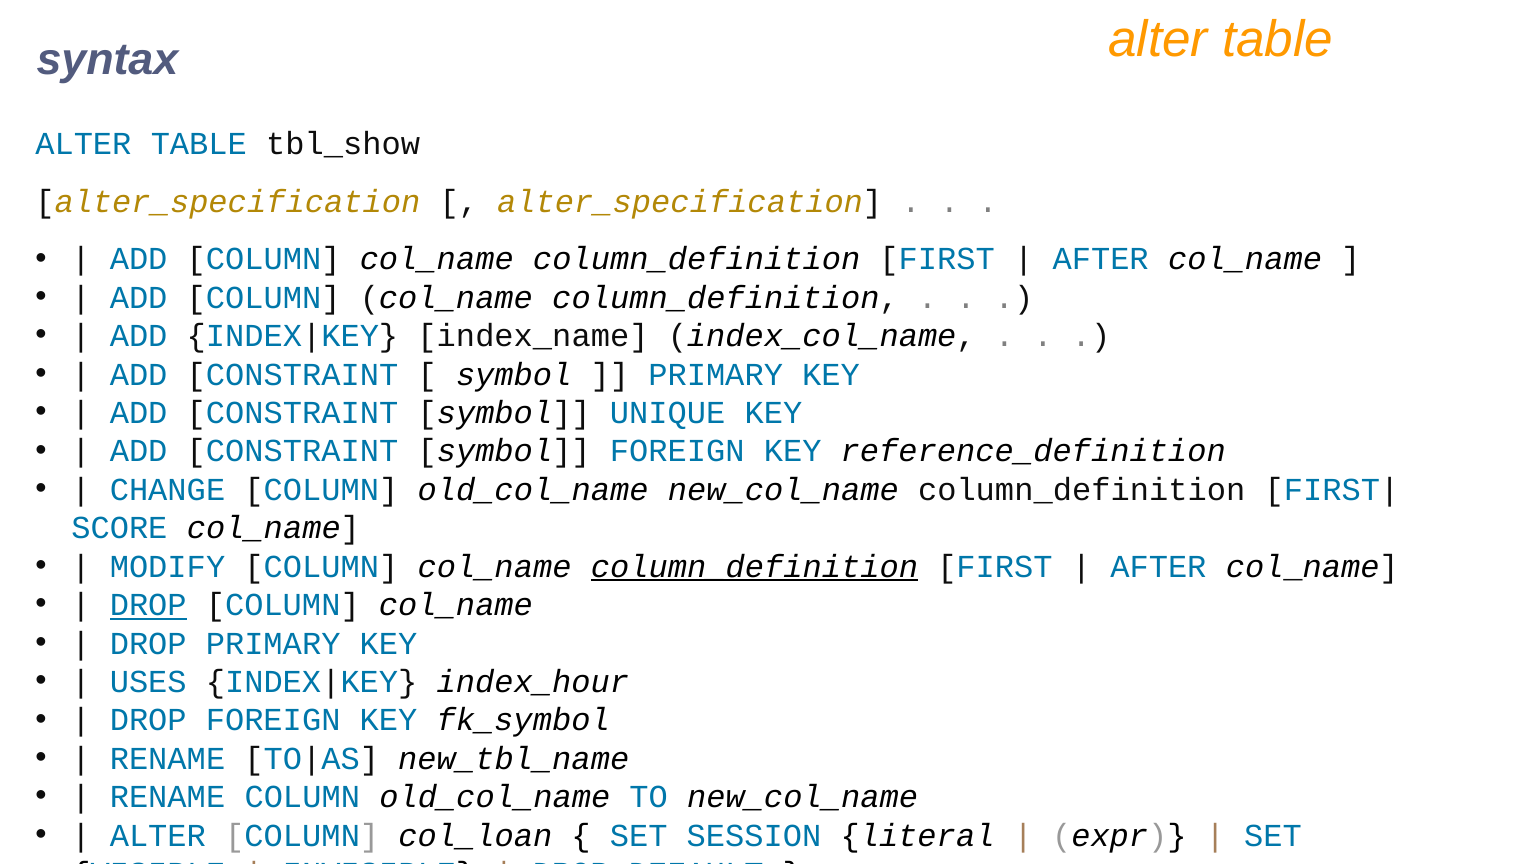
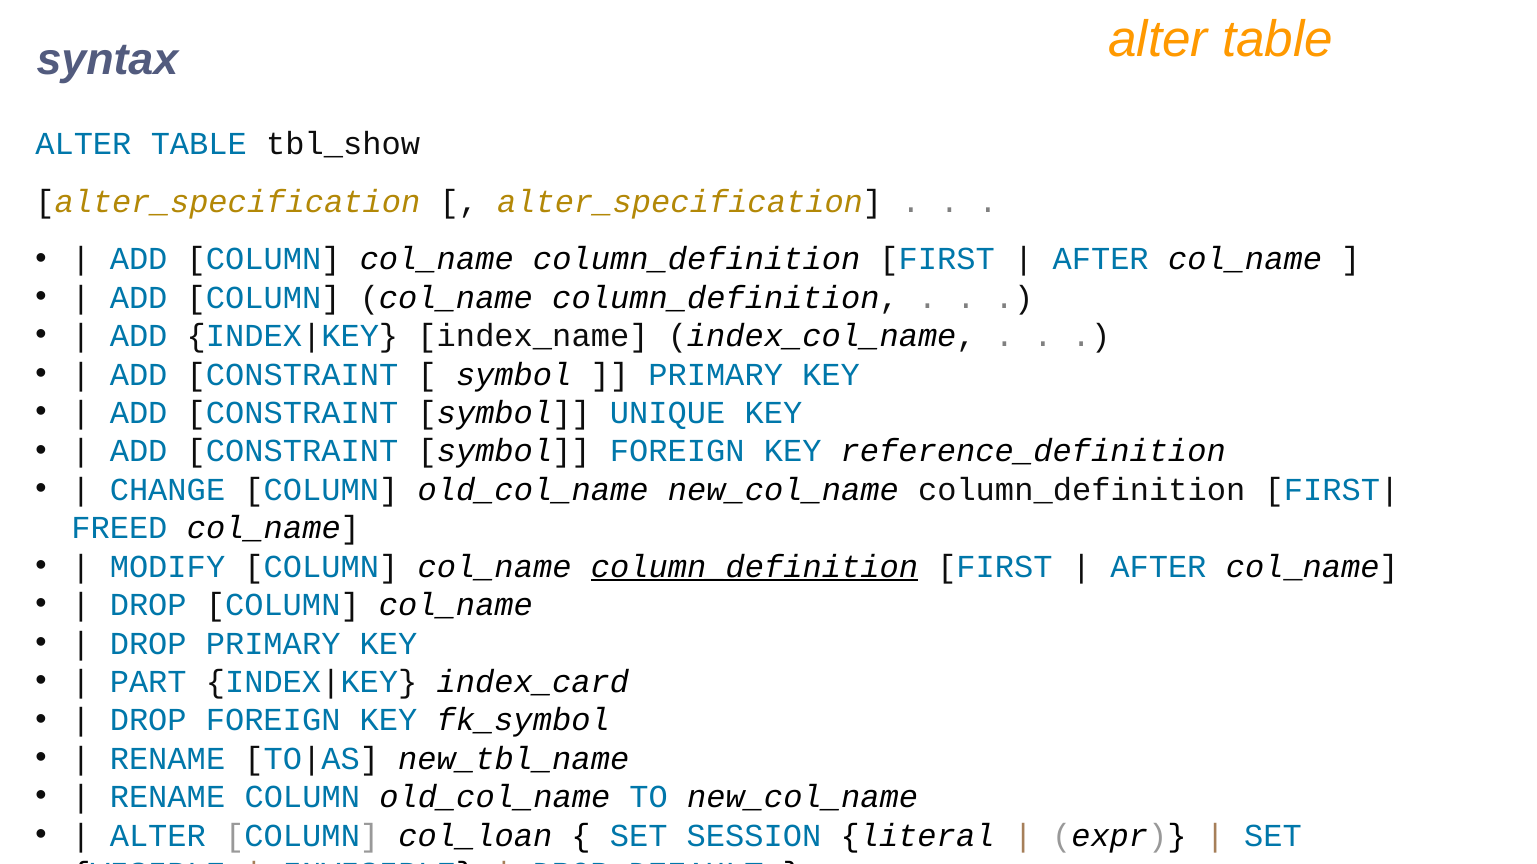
SCORE: SCORE -> FREED
DROP at (148, 605) underline: present -> none
USES: USES -> PART
index_hour: index_hour -> index_card
